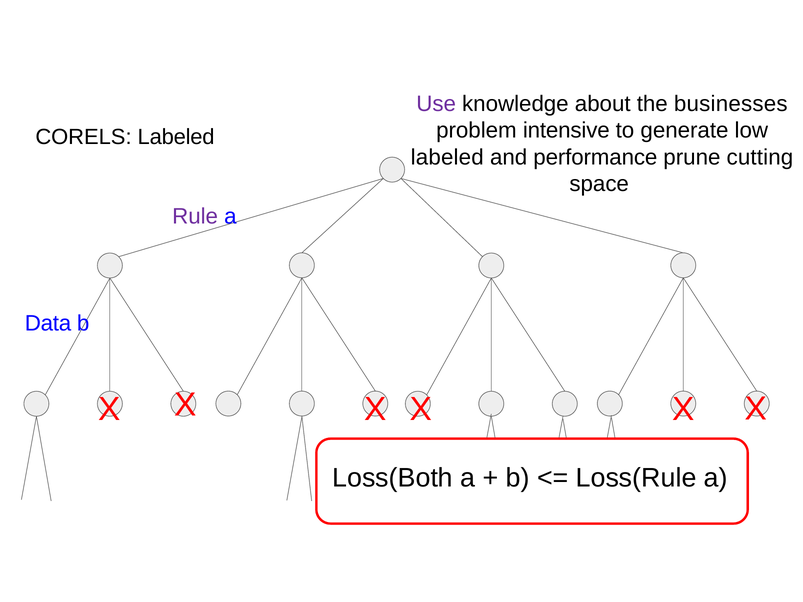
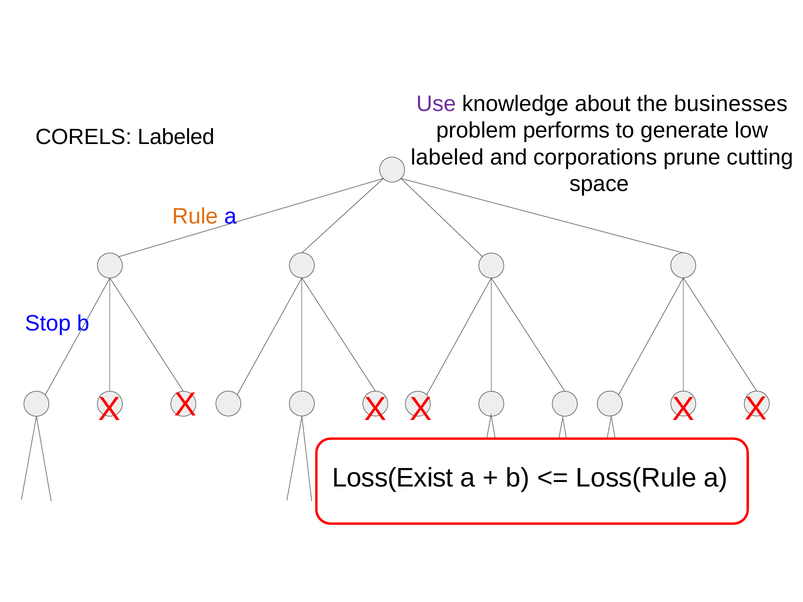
intensive: intensive -> performs
performance: performance -> corporations
Rule colour: purple -> orange
Data: Data -> Stop
Loss(Both: Loss(Both -> Loss(Exist
